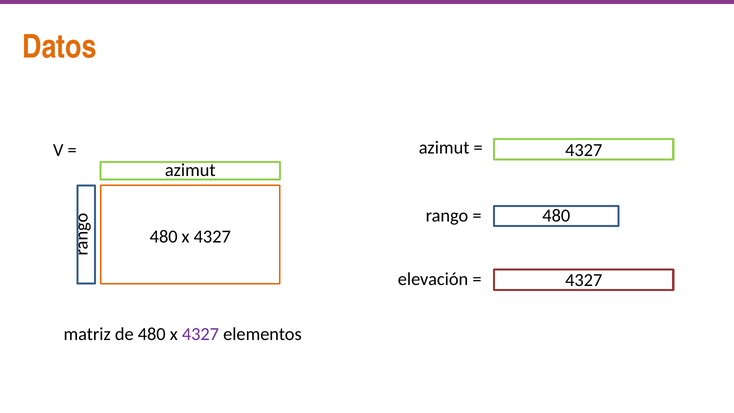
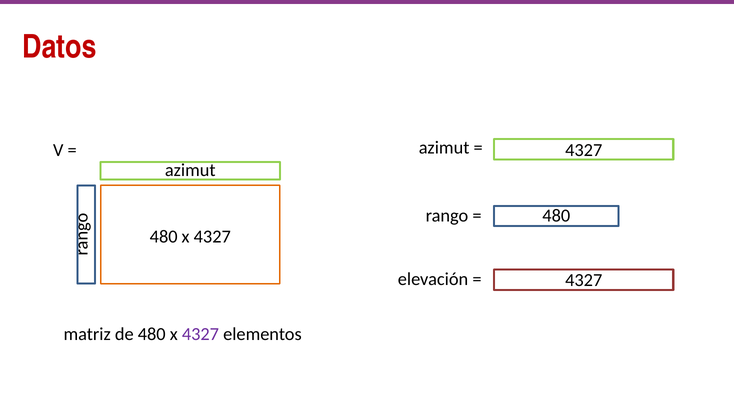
Datos colour: orange -> red
